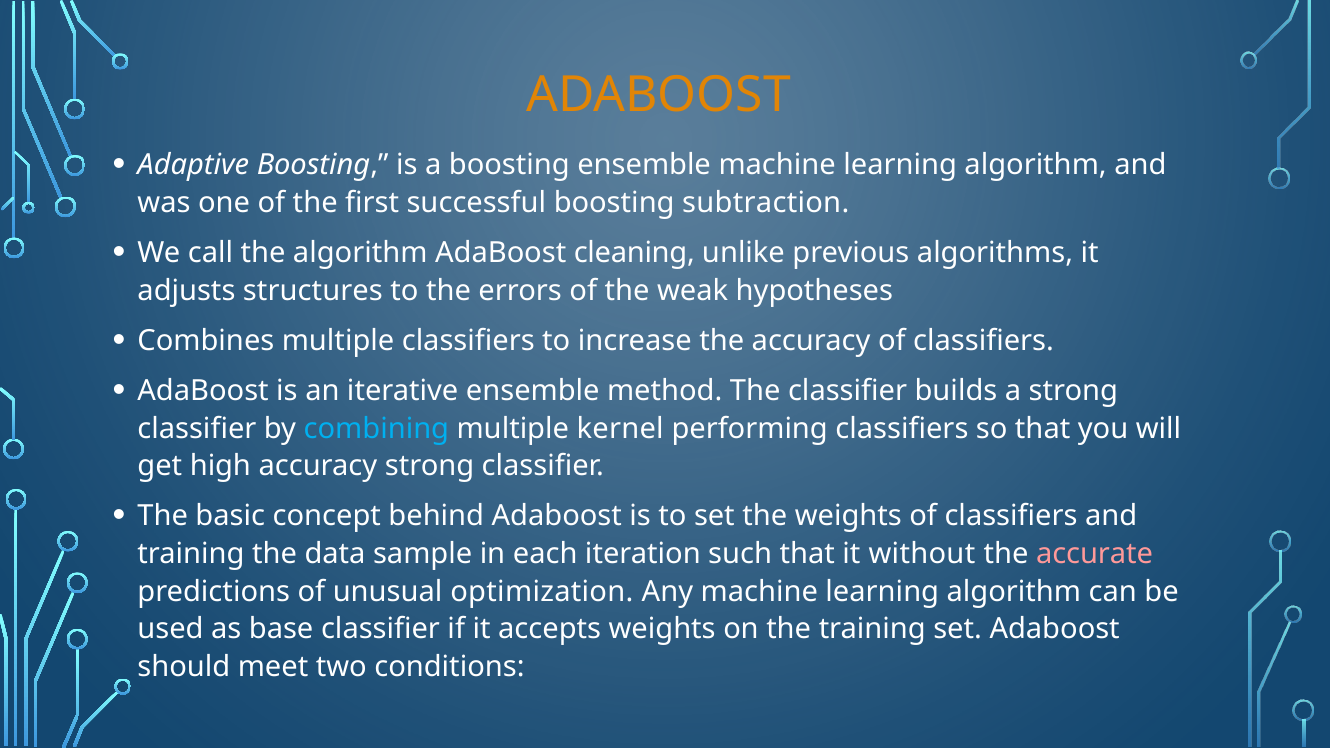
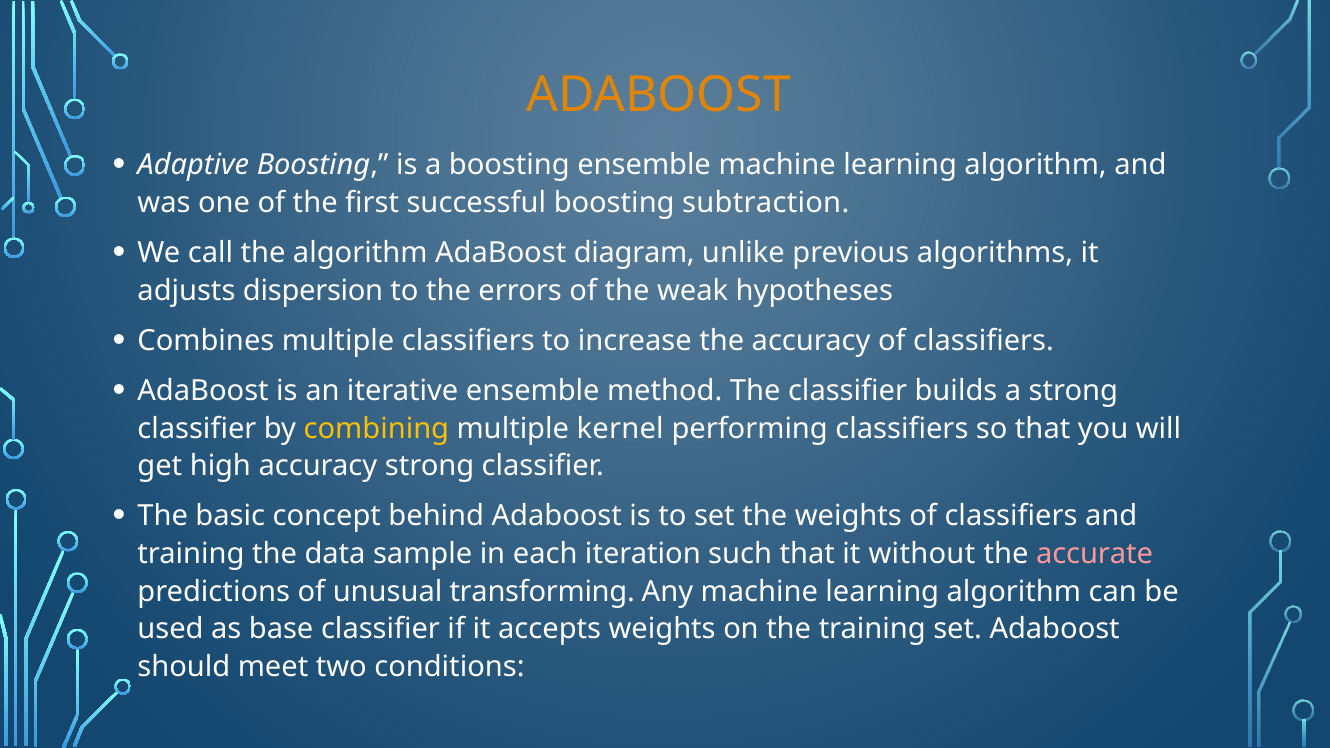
cleaning: cleaning -> diagram
structures: structures -> dispersion
combining colour: light blue -> yellow
optimization: optimization -> transforming
